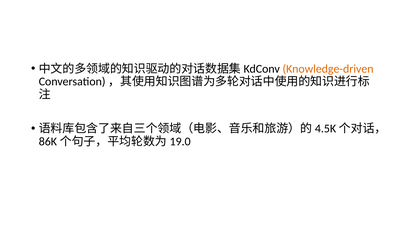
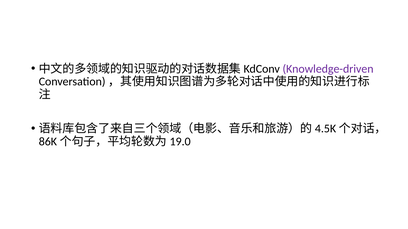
Knowledge-driven colour: orange -> purple
